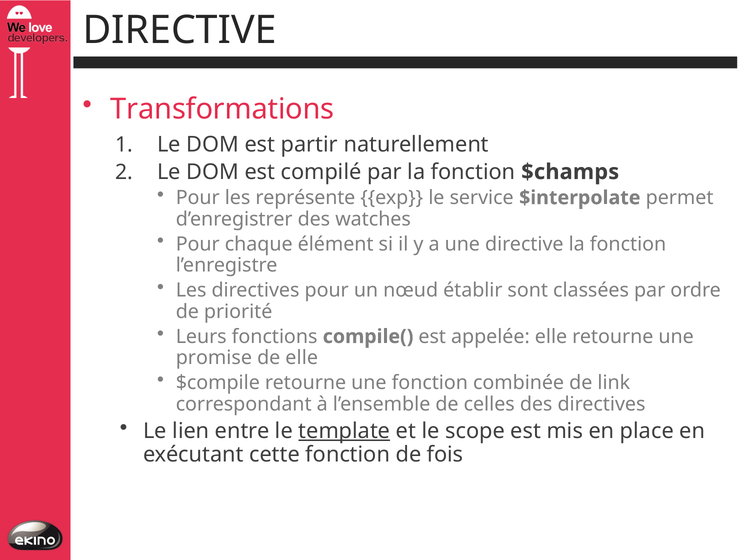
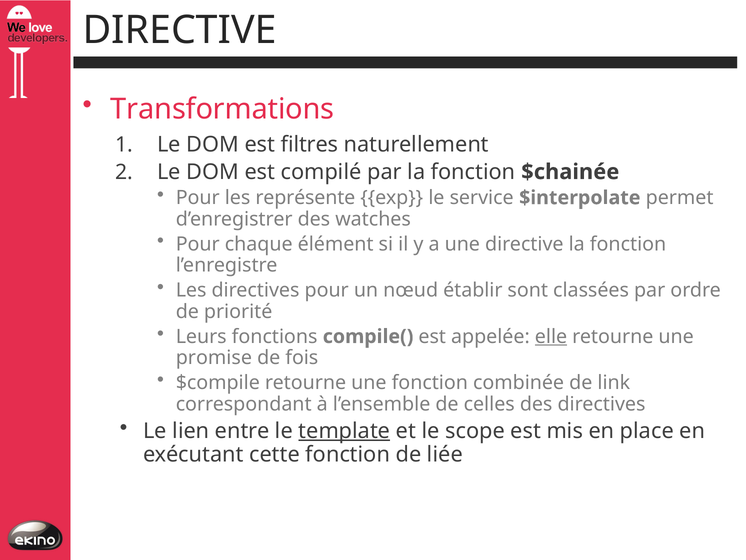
partir: partir -> filtres
$champs: $champs -> $chainée
elle at (551, 336) underline: none -> present
de elle: elle -> fois
fois: fois -> liée
